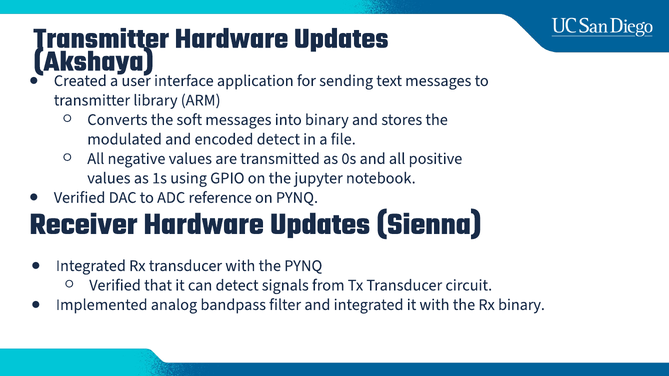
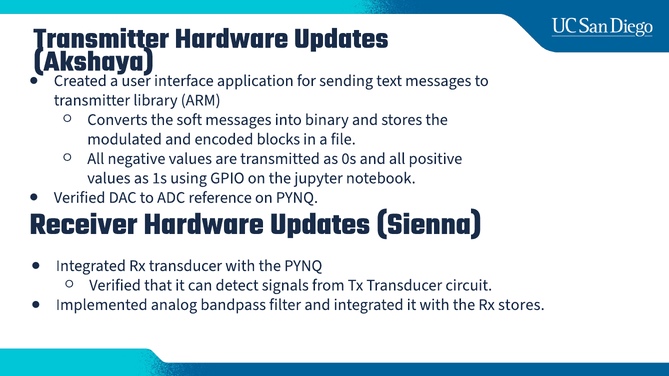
encoded detect: detect -> blocks
Rx binary: binary -> stores
